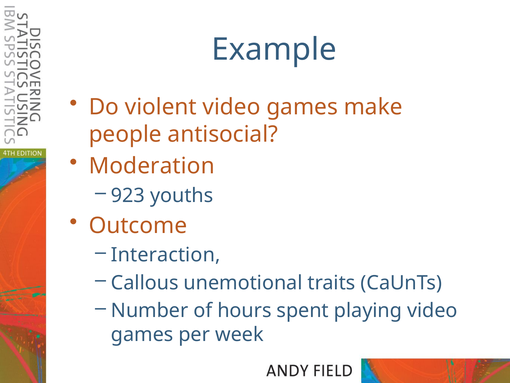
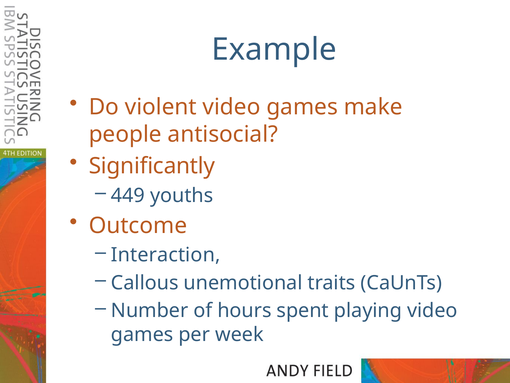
Moderation: Moderation -> Significantly
923: 923 -> 449
